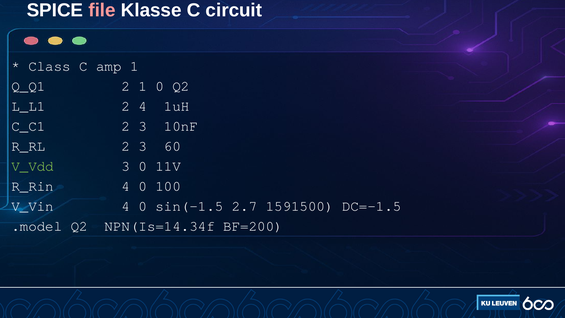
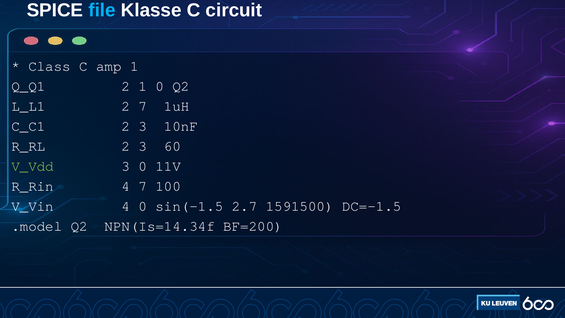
file colour: pink -> light blue
2 4: 4 -> 7
R_Rin 4 0: 0 -> 7
